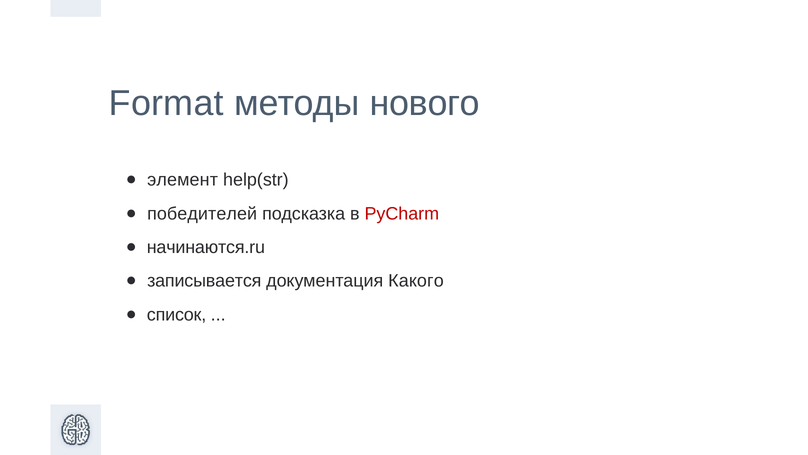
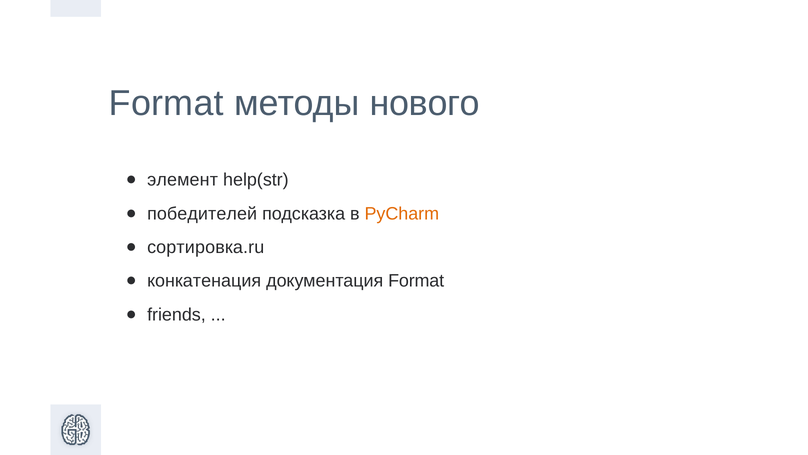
PyCharm colour: red -> orange
начинаются.ru: начинаются.ru -> сортировка.ru
записывается: записывается -> конкатенация
документация Какого: Какого -> Format
список: список -> friends
